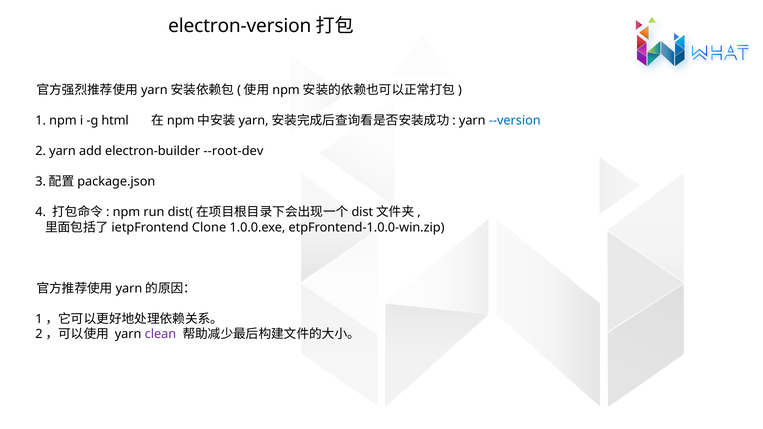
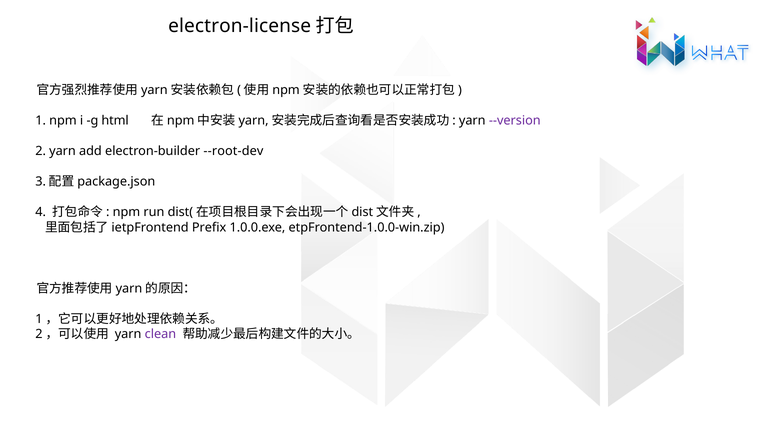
electron-version: electron-version -> electron-license
--version colour: blue -> purple
Clone: Clone -> Prefix
